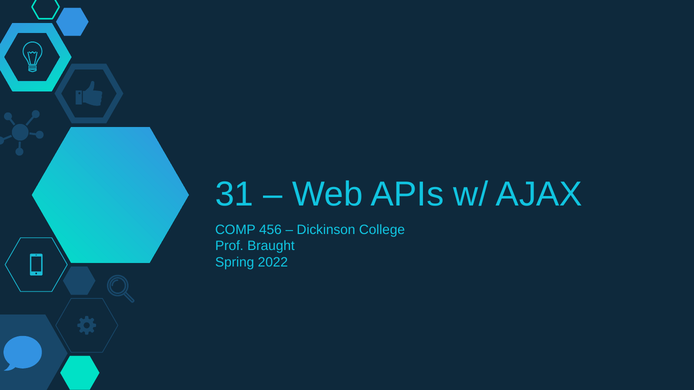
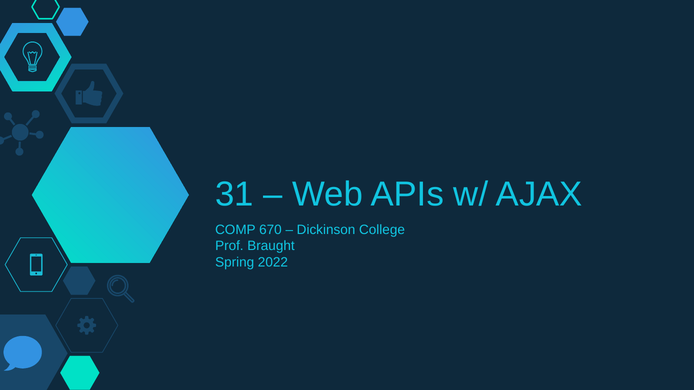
456: 456 -> 670
